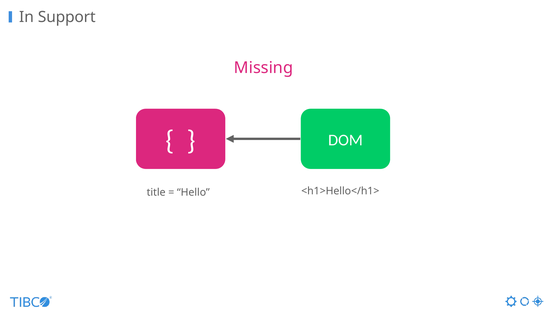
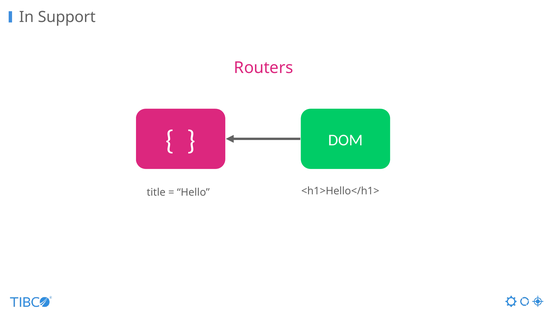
Missing: Missing -> Routers
